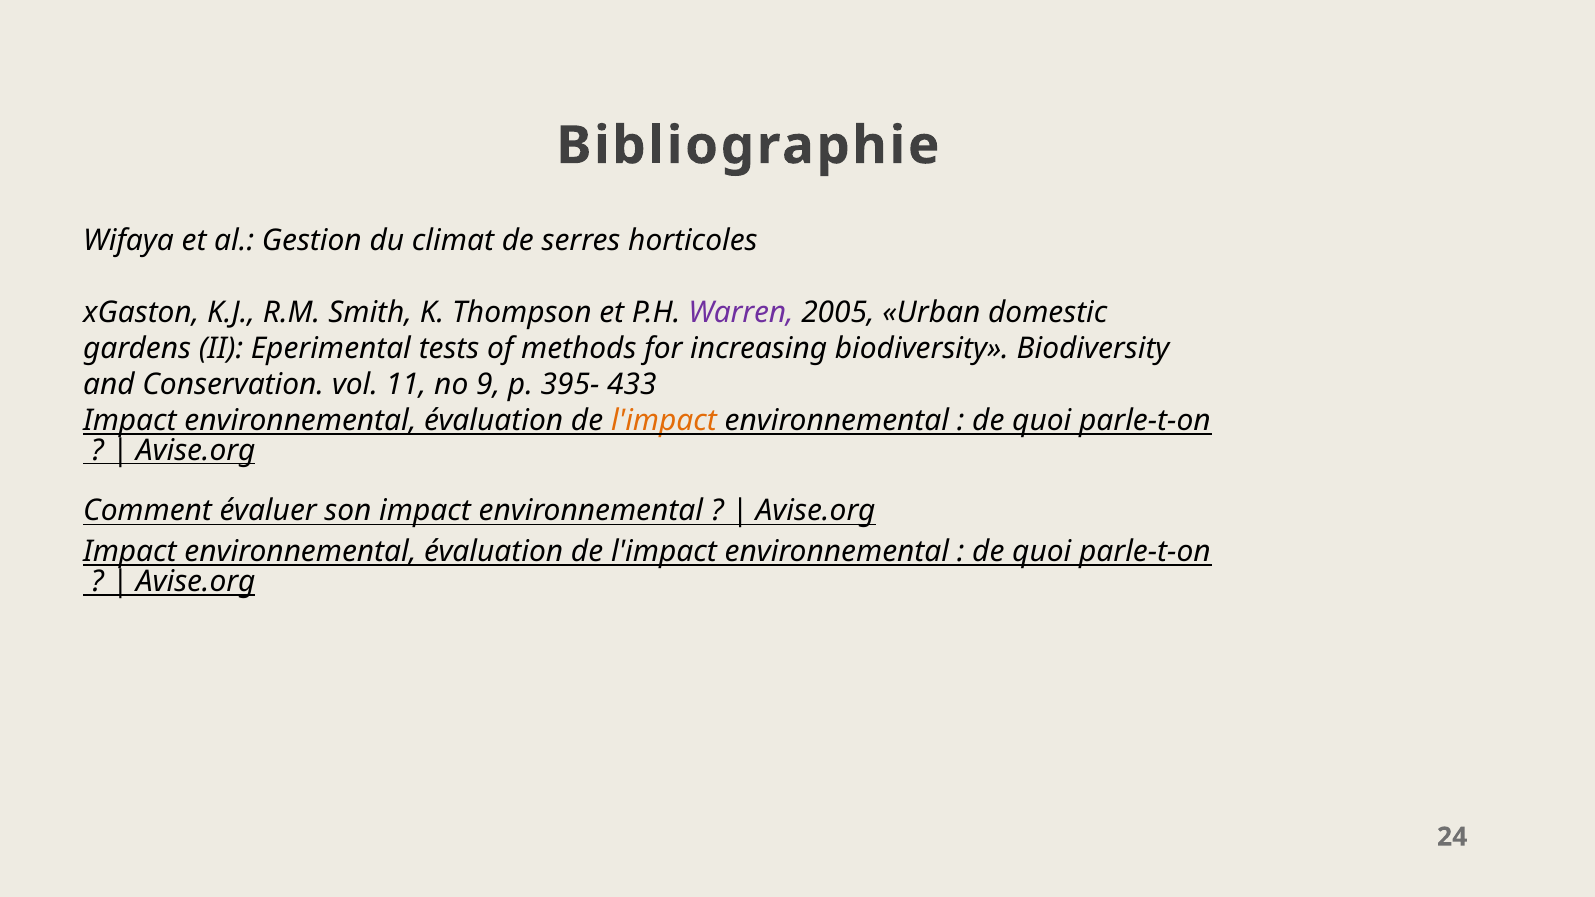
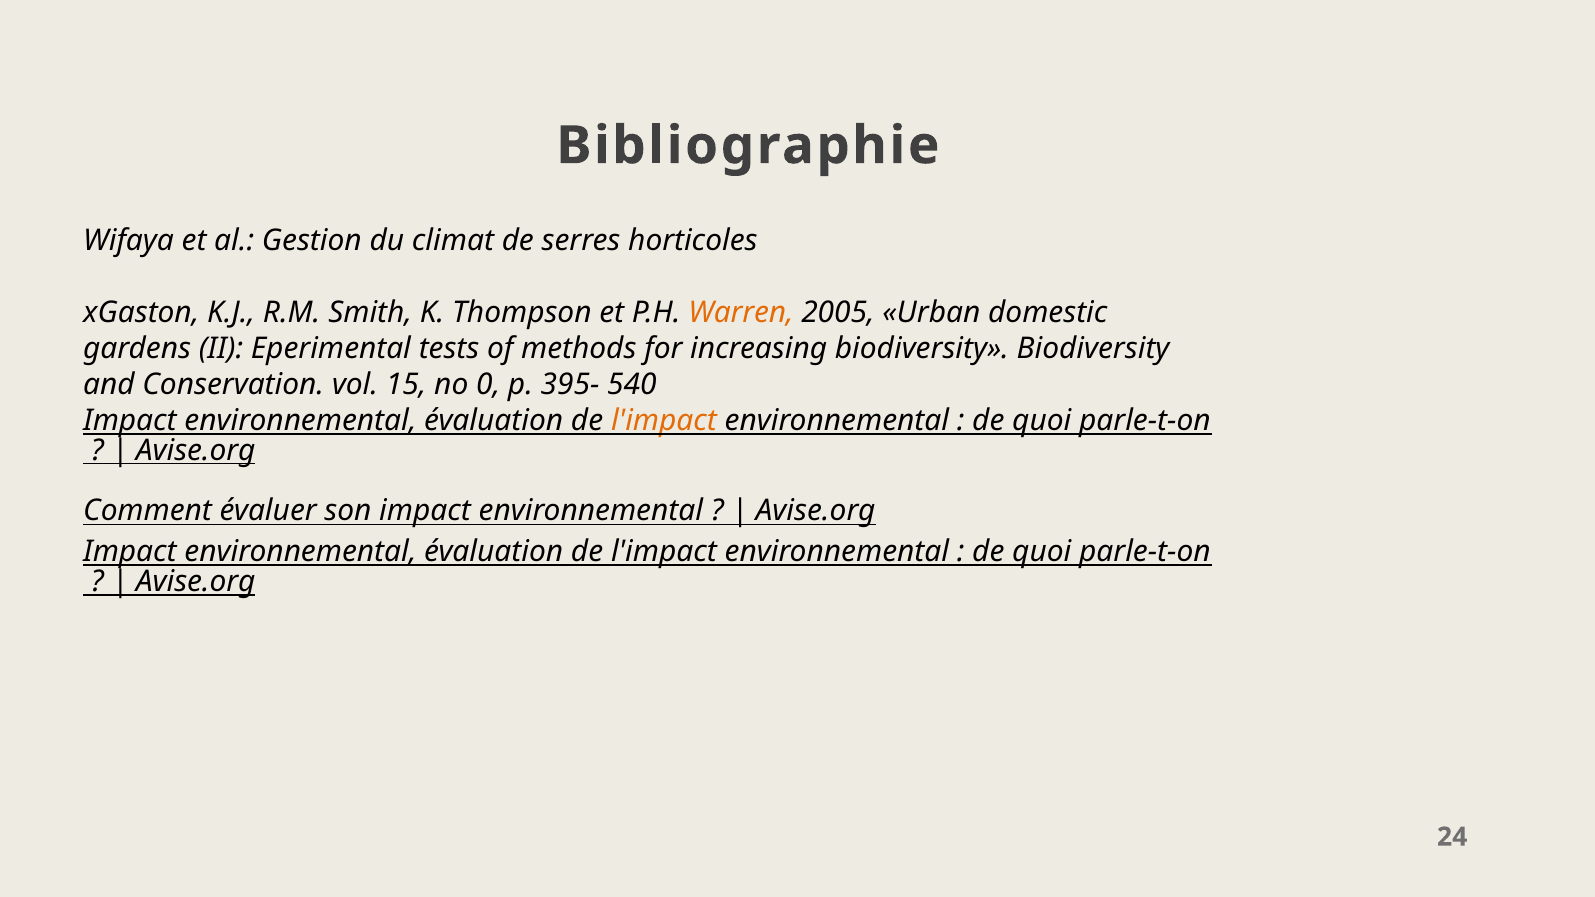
Warren colour: purple -> orange
11: 11 -> 15
9: 9 -> 0
433: 433 -> 540
